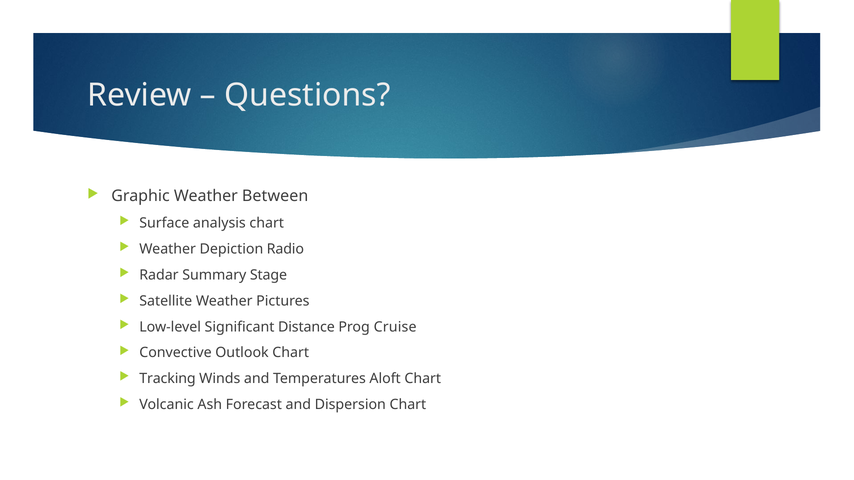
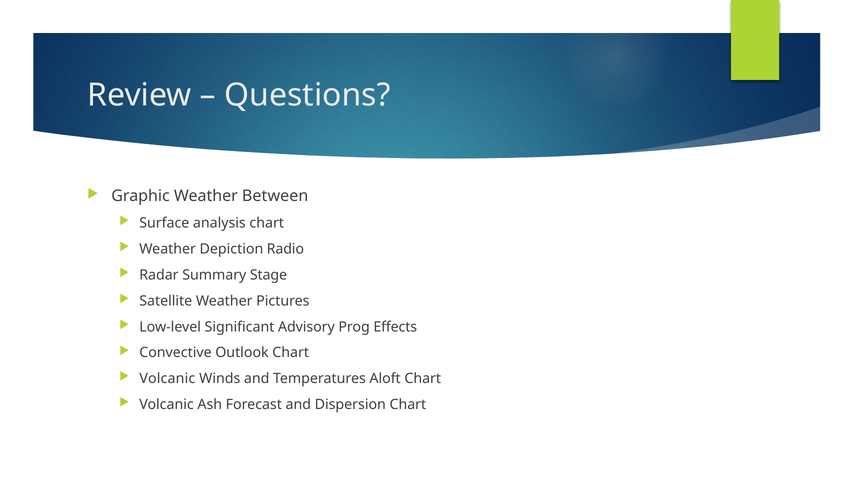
Distance: Distance -> Advisory
Cruise: Cruise -> Effects
Tracking at (167, 379): Tracking -> Volcanic
